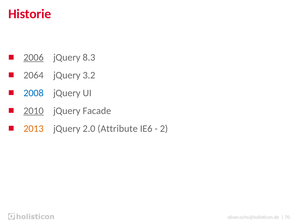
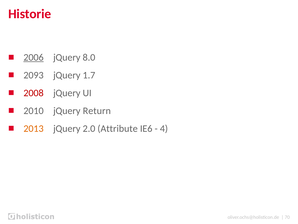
8.3: 8.3 -> 8.0
2064: 2064 -> 2093
3.2: 3.2 -> 1.7
2008 colour: blue -> red
2010 underline: present -> none
Facade: Facade -> Return
2: 2 -> 4
